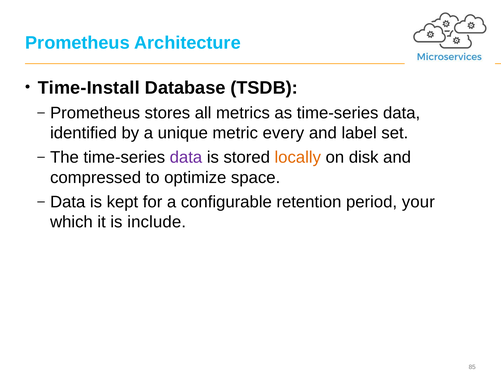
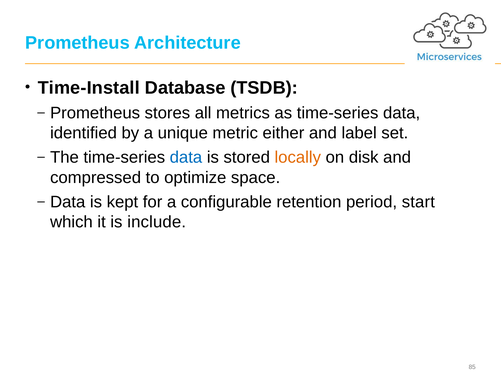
every: every -> either
data at (186, 157) colour: purple -> blue
your: your -> start
